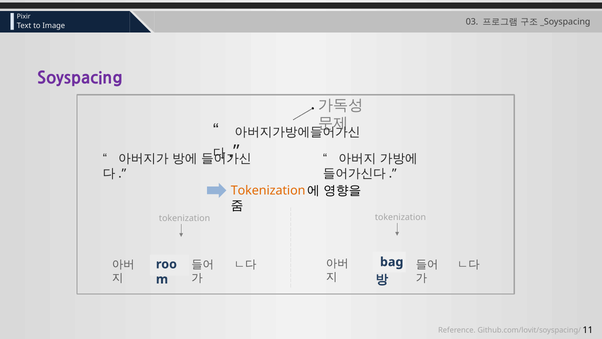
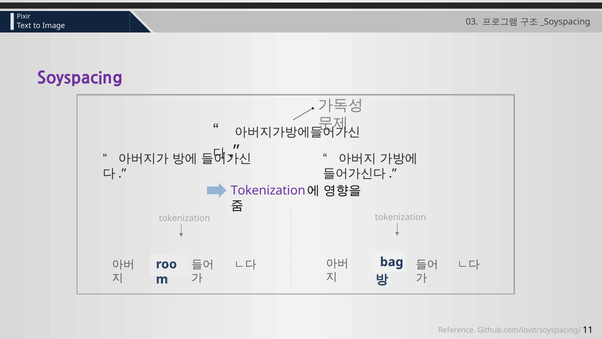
Tokenization at (268, 190) colour: orange -> purple
